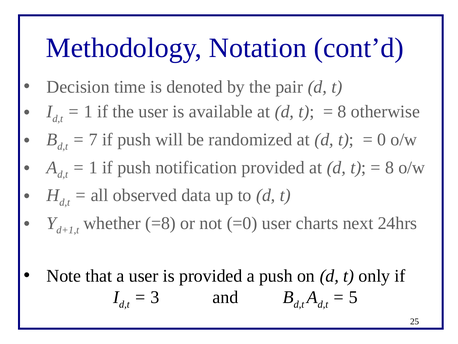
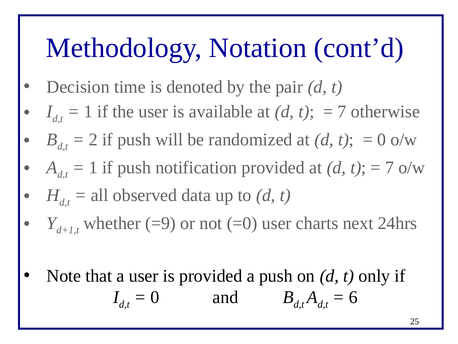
8 at (342, 112): 8 -> 7
7: 7 -> 2
8 at (390, 167): 8 -> 7
=8: =8 -> =9
3 at (155, 297): 3 -> 0
5: 5 -> 6
